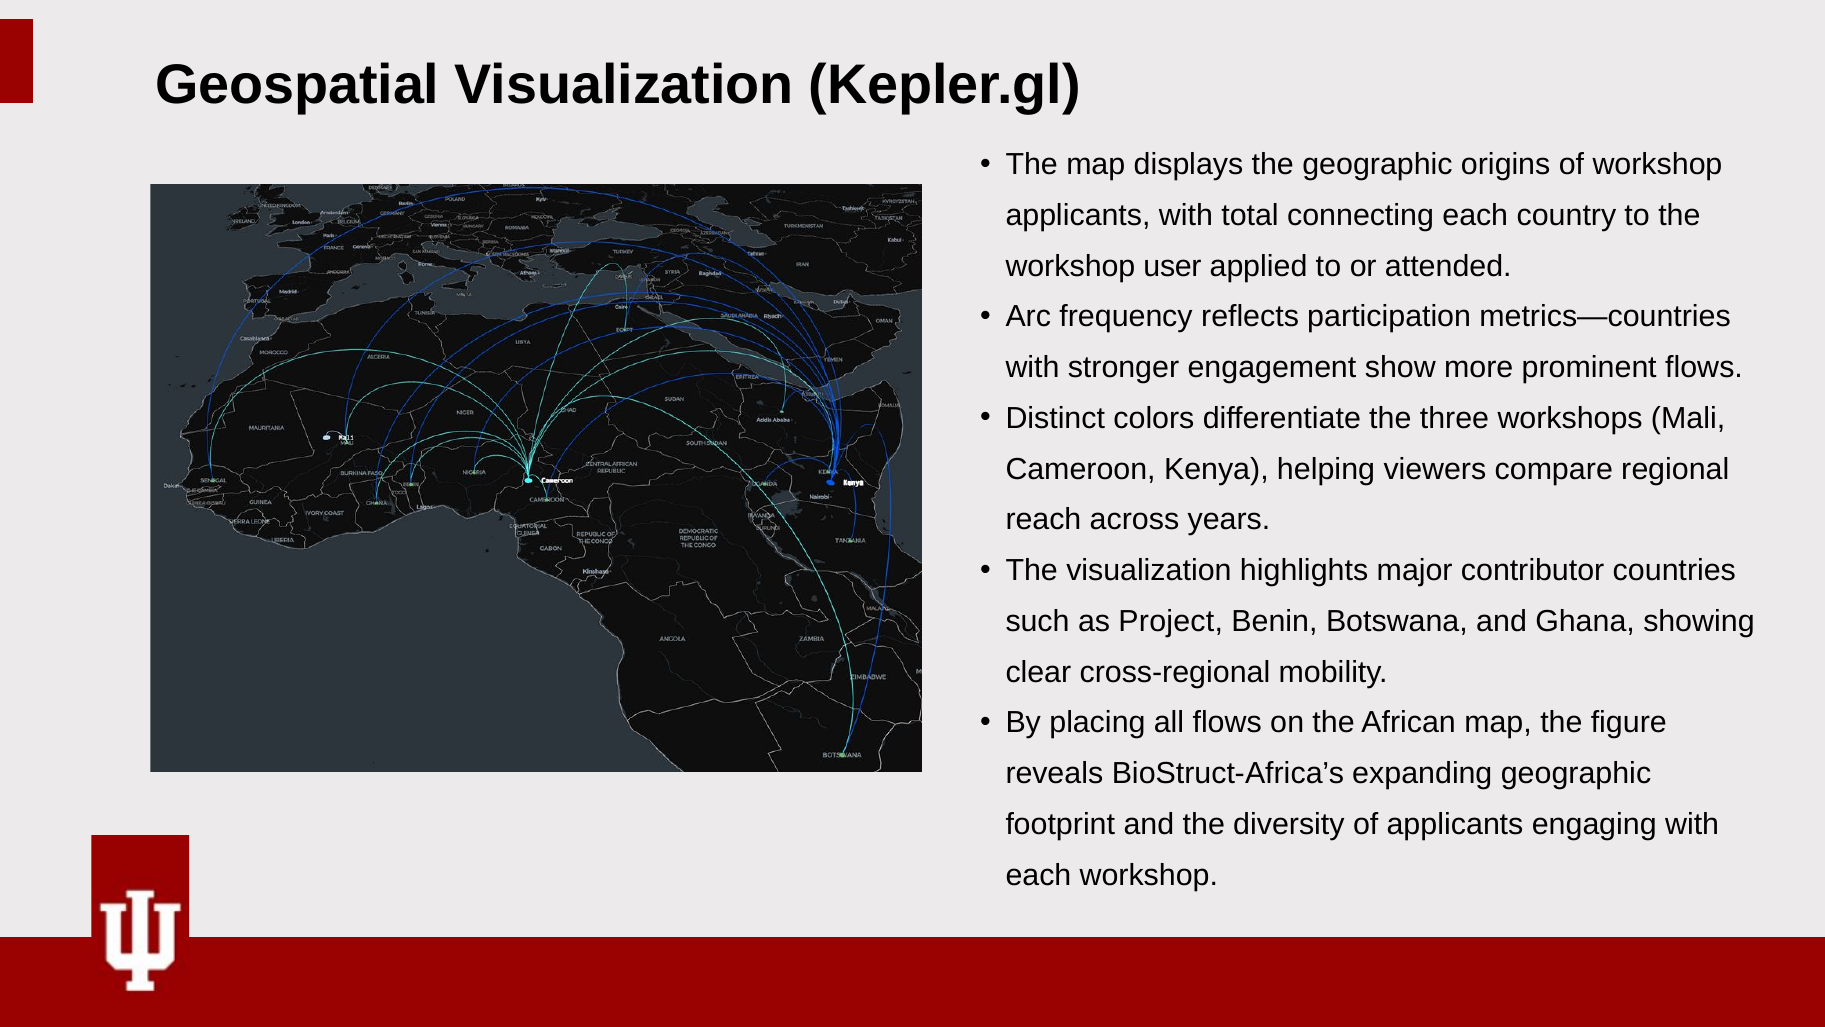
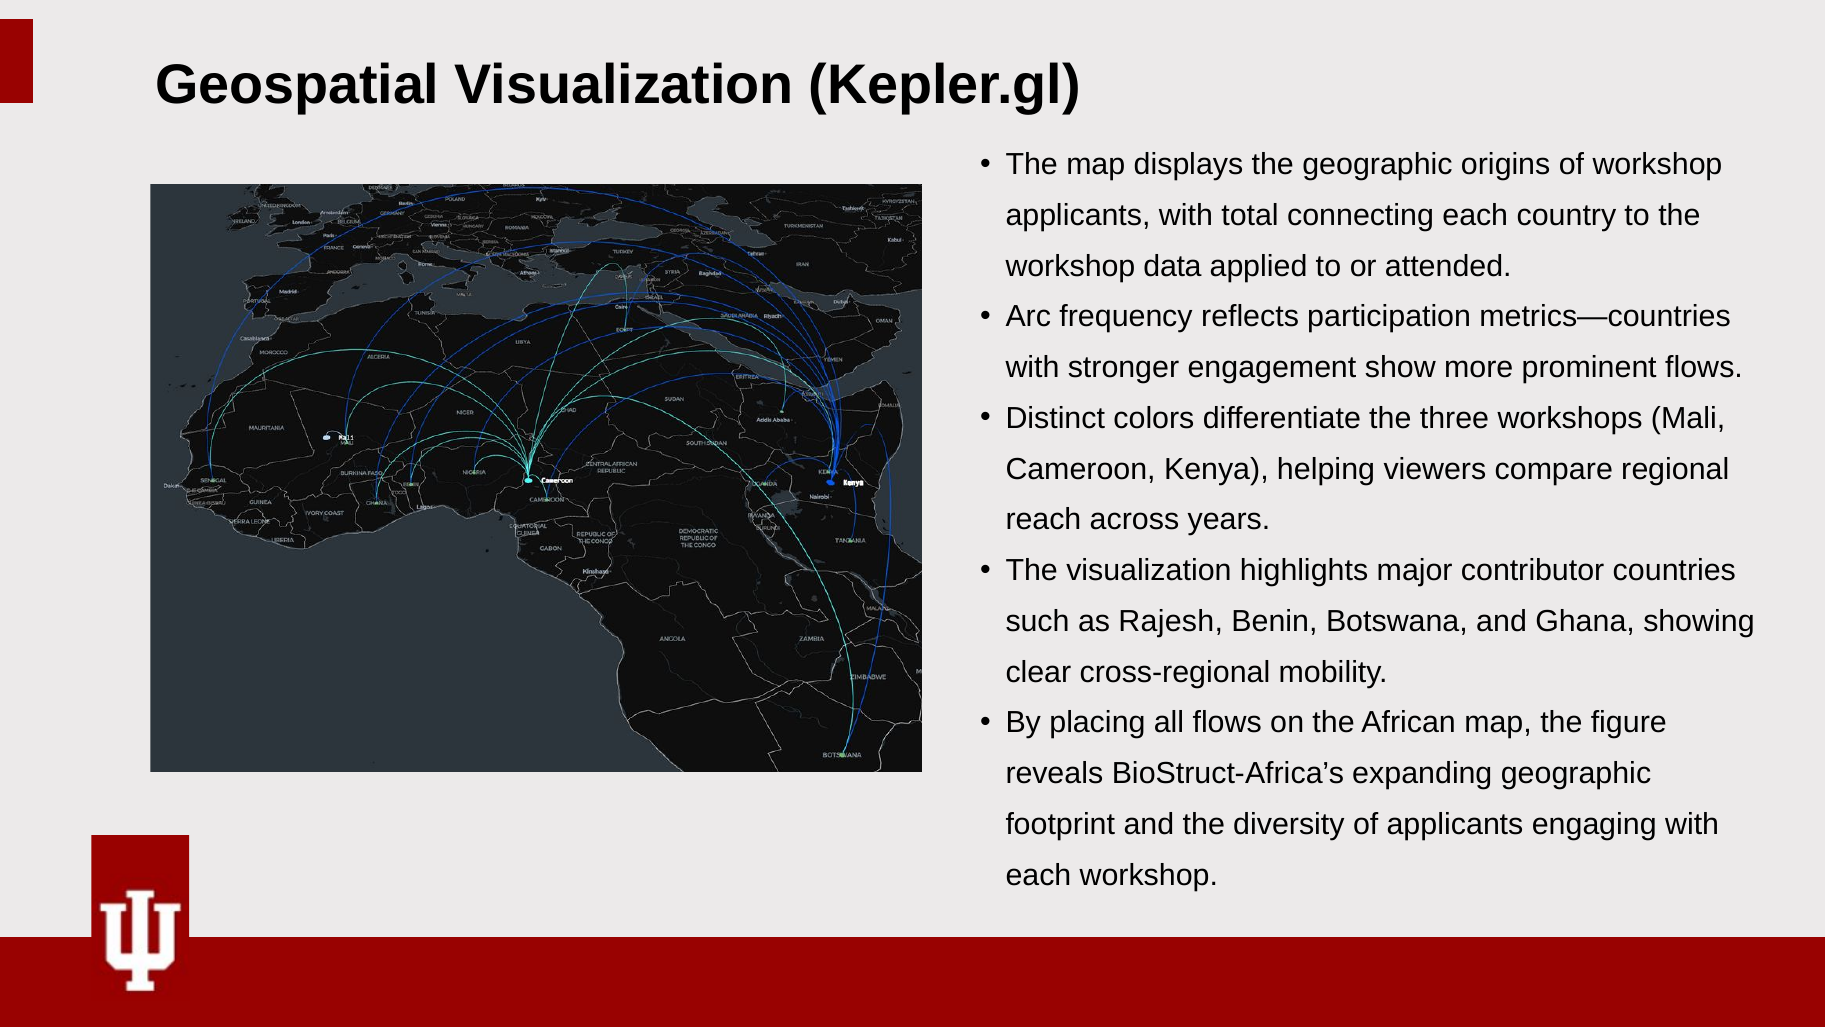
user: user -> data
Project: Project -> Rajesh
